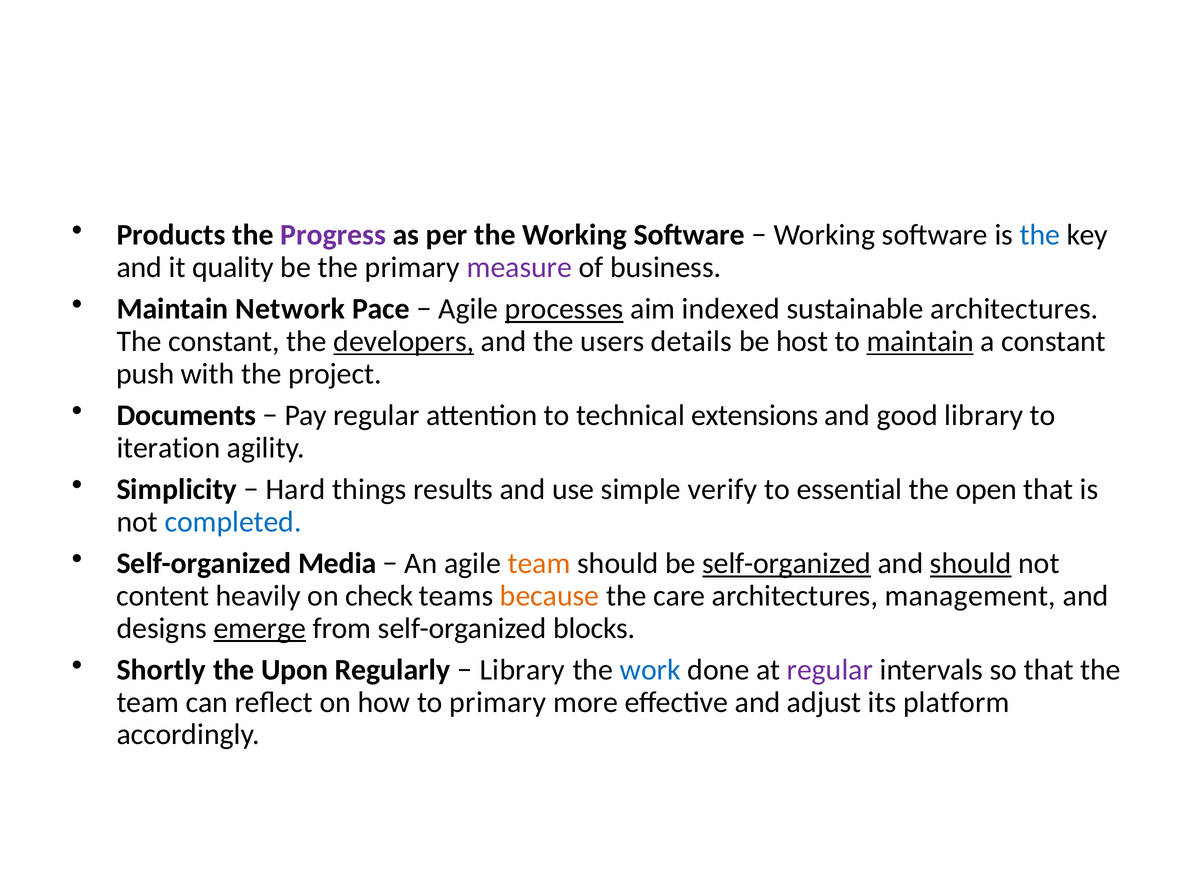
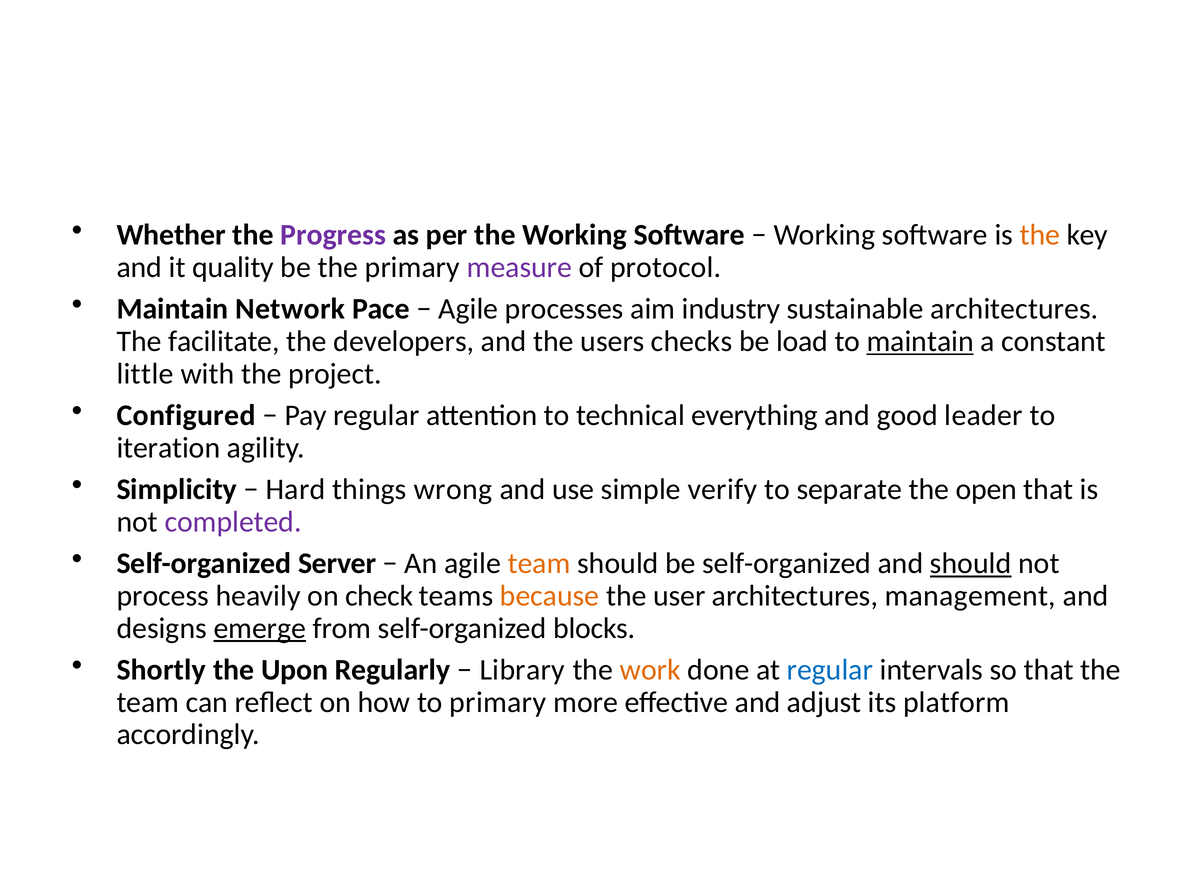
Products: Products -> Whether
the at (1040, 235) colour: blue -> orange
business: business -> protocol
processes underline: present -> none
indexed: indexed -> industry
The constant: constant -> facilitate
developers underline: present -> none
details: details -> checks
host: host -> load
push: push -> little
Documents: Documents -> Configured
extensions: extensions -> everything
good library: library -> leader
results: results -> wrong
essential: essential -> separate
completed colour: blue -> purple
Media: Media -> Server
self-organized at (787, 564) underline: present -> none
content: content -> process
care: care -> user
work colour: blue -> orange
regular at (830, 670) colour: purple -> blue
